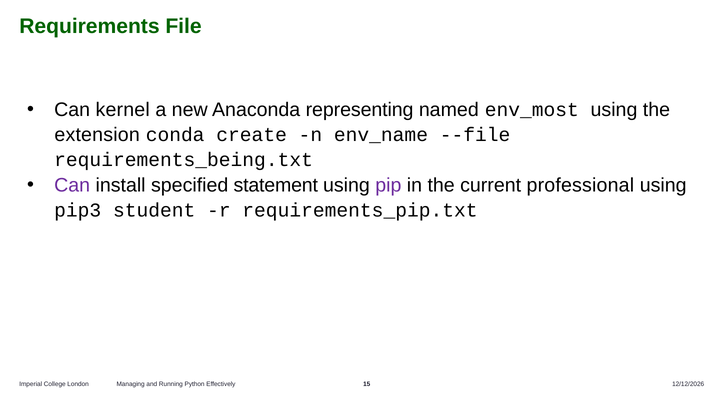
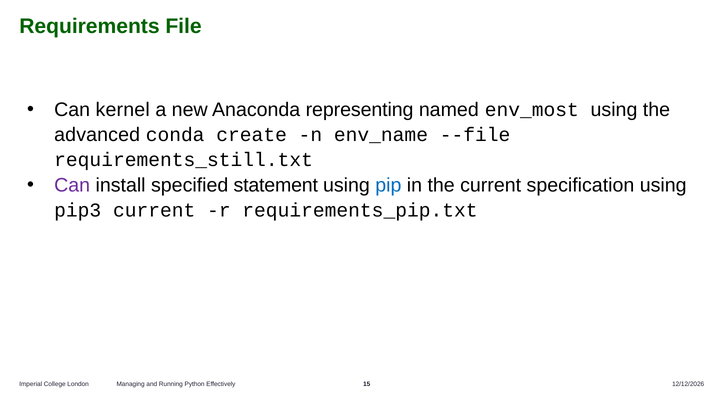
extension: extension -> advanced
requirements_being.txt: requirements_being.txt -> requirements_still.txt
pip colour: purple -> blue
professional: professional -> specification
pip3 student: student -> current
